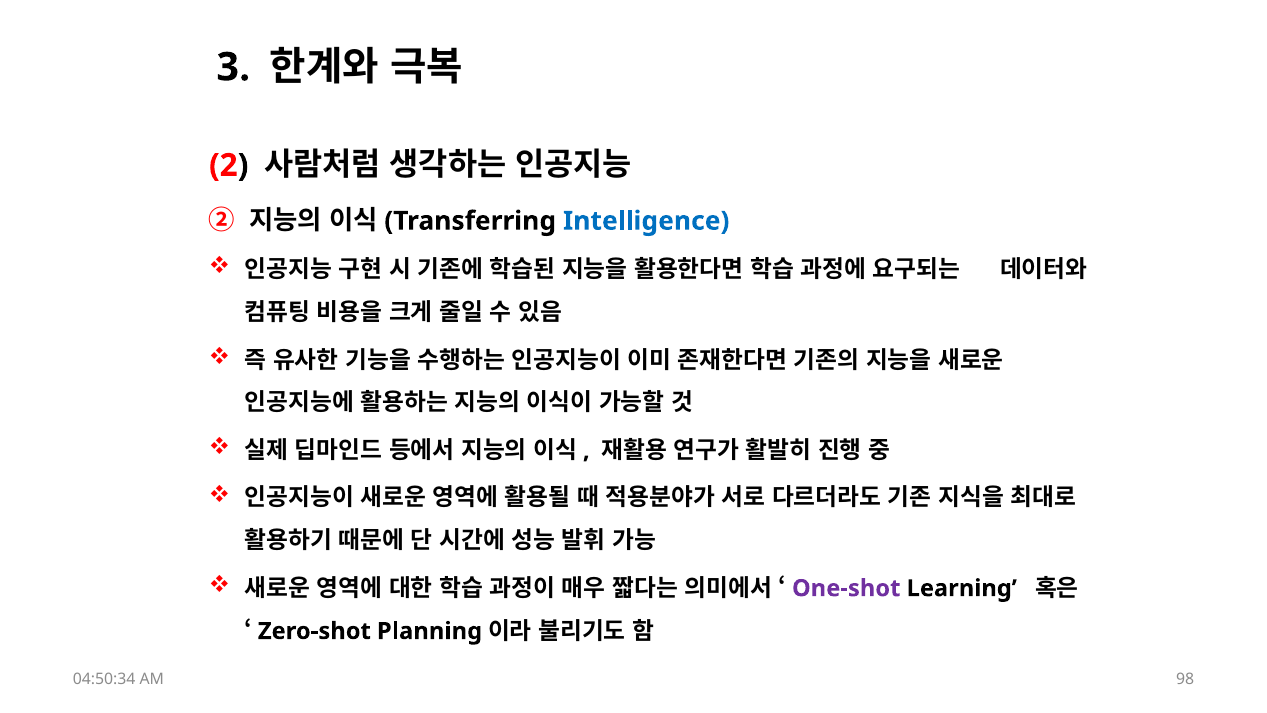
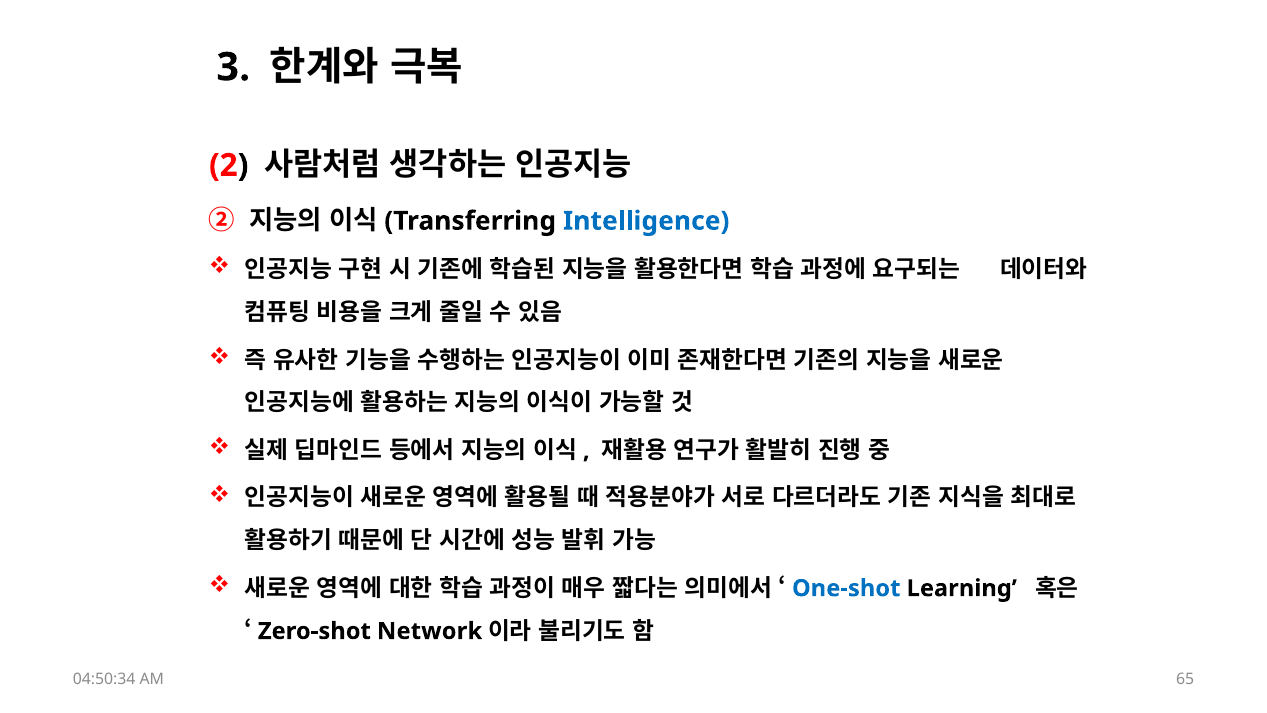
One-shot colour: purple -> blue
Planning: Planning -> Network
98: 98 -> 65
